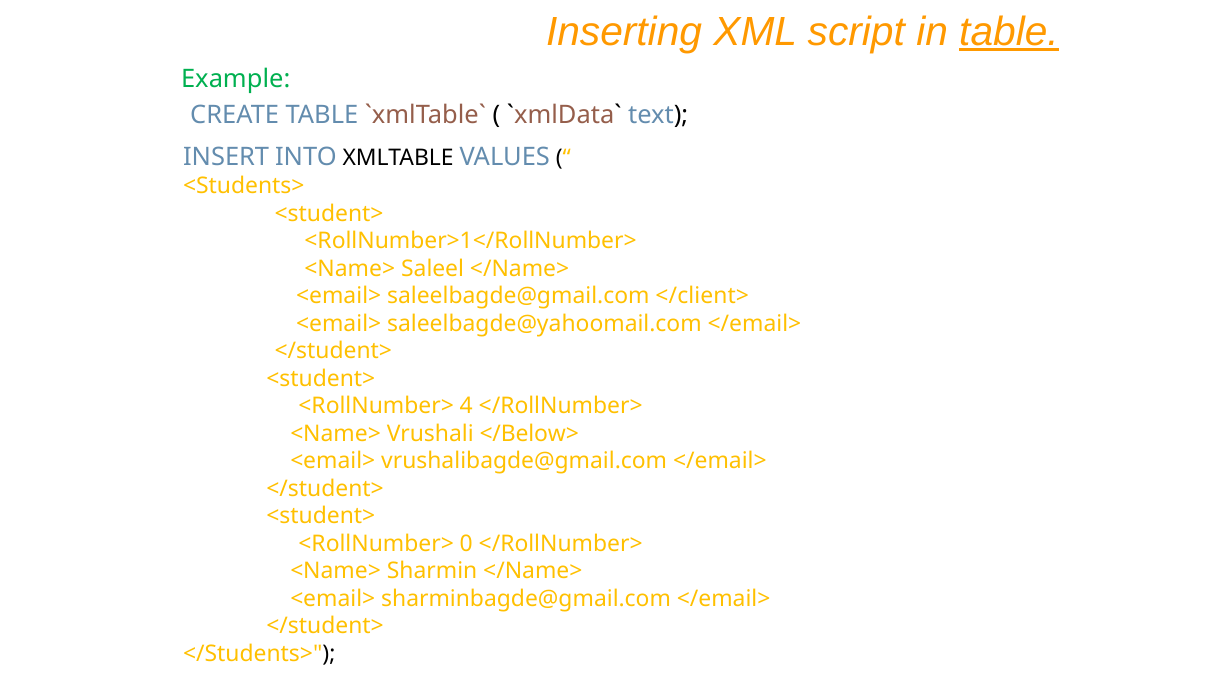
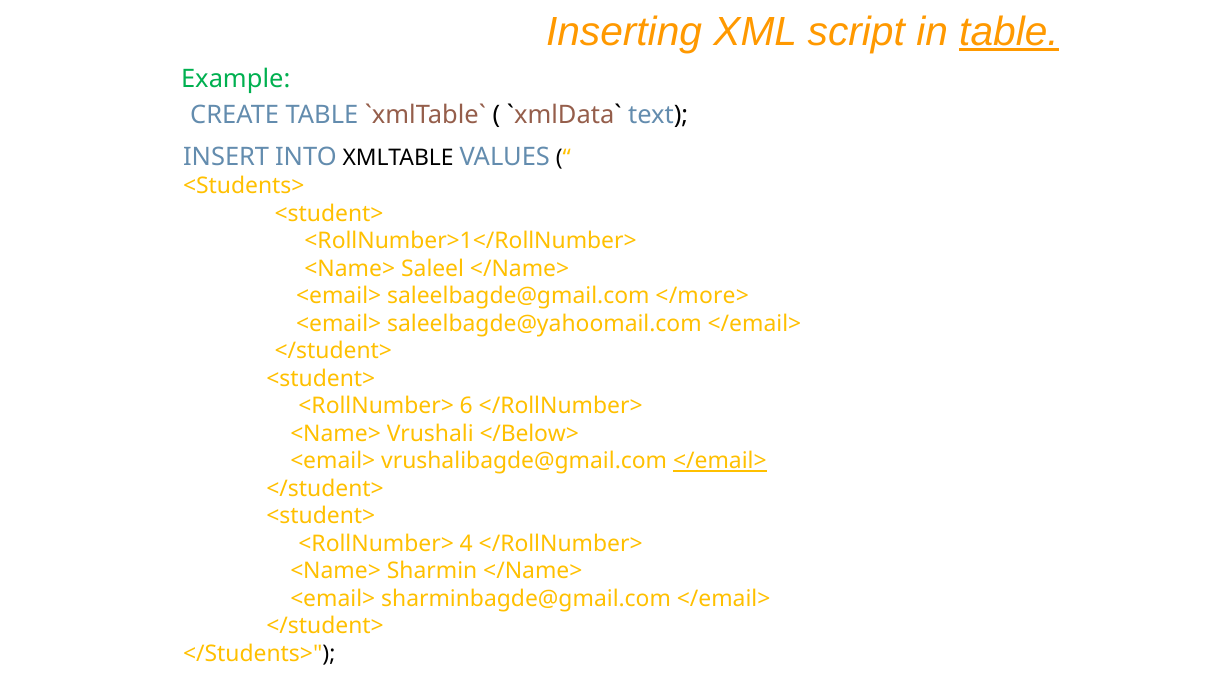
</client>: </client> -> </more>
4: 4 -> 6
</email> at (720, 461) underline: none -> present
0: 0 -> 4
